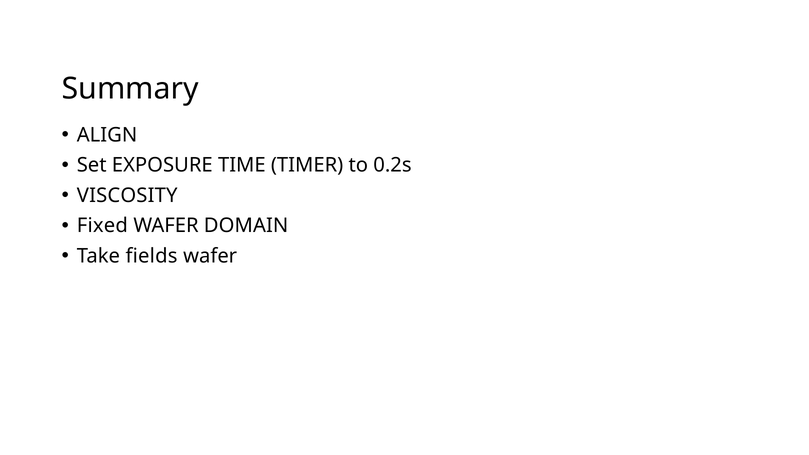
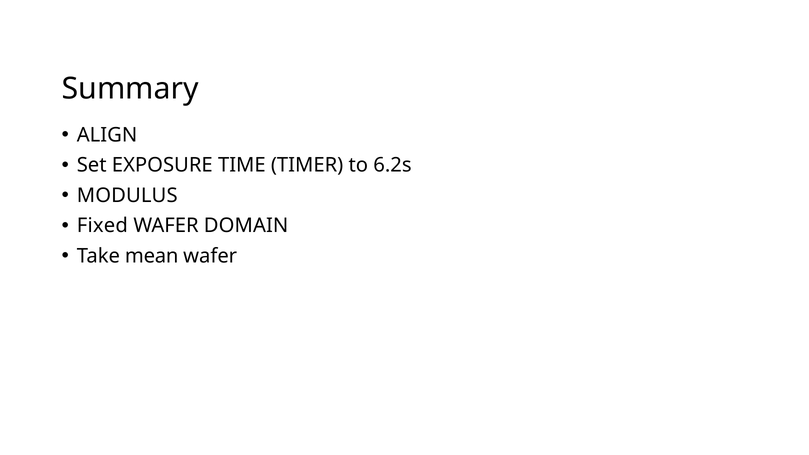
0.2s: 0.2s -> 6.2s
VISCOSITY: VISCOSITY -> MODULUS
fields: fields -> mean
